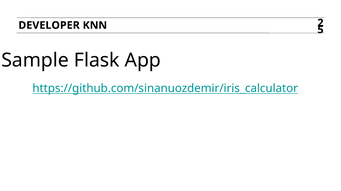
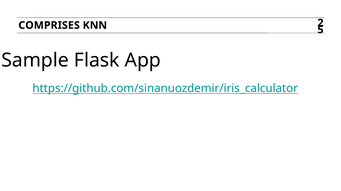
DEVELOPER: DEVELOPER -> COMPRISES
